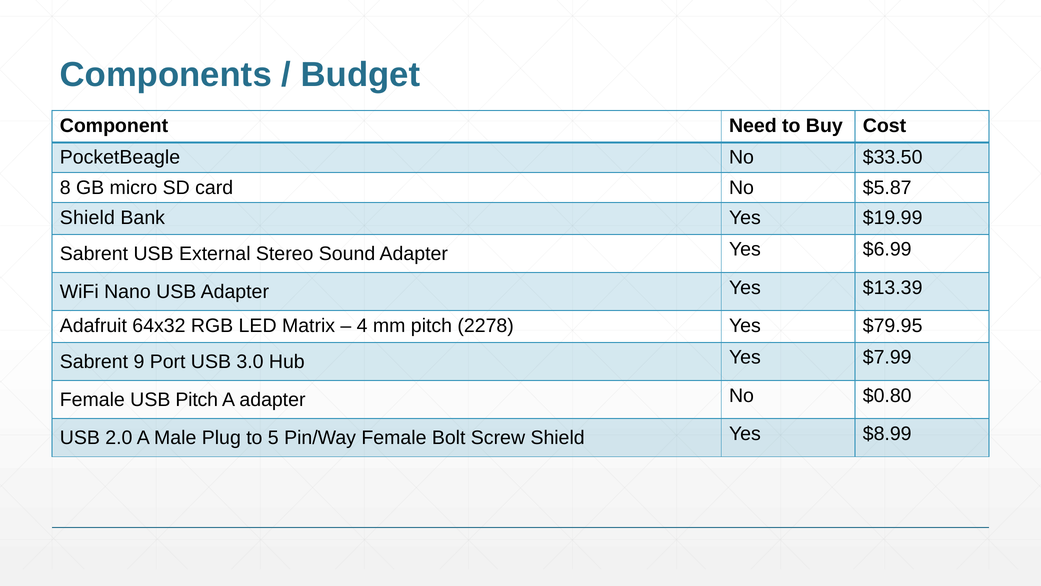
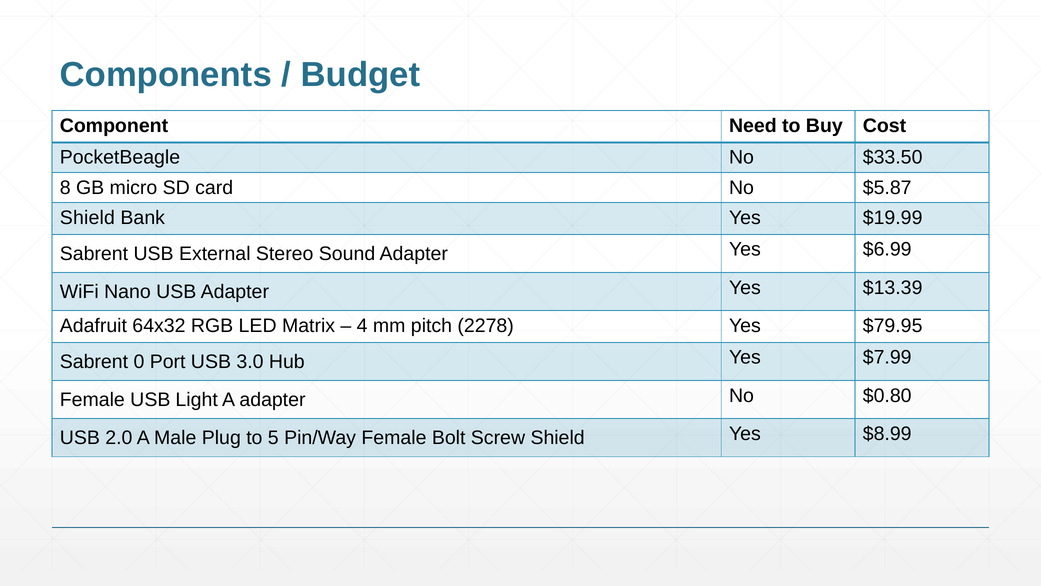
9: 9 -> 0
USB Pitch: Pitch -> Light
